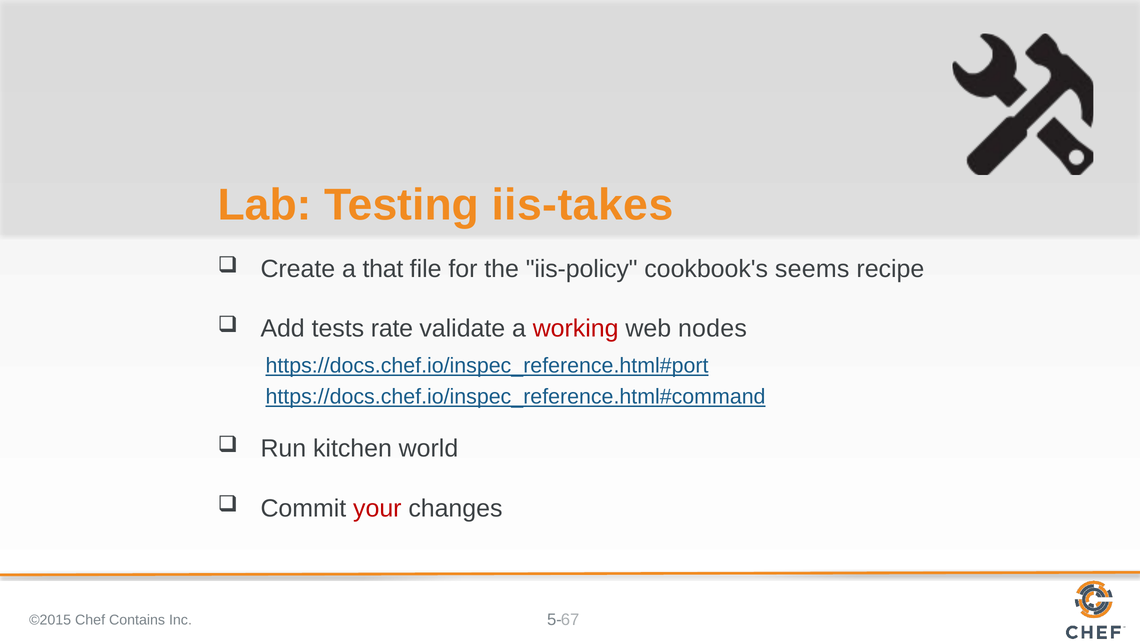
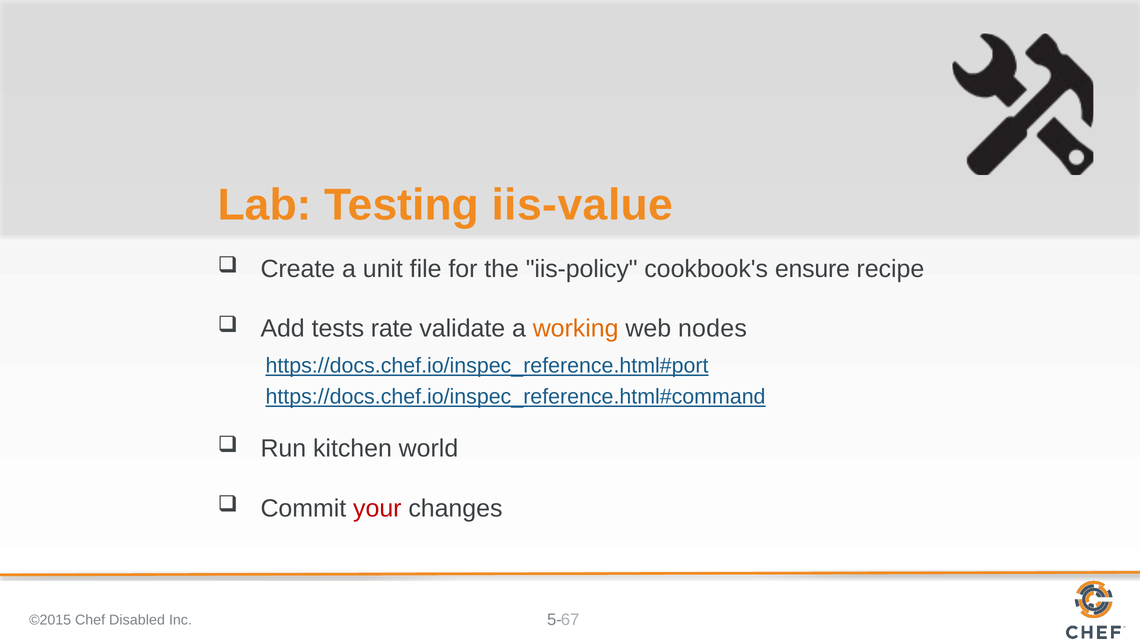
iis-takes: iis-takes -> iis-value
that: that -> unit
seems: seems -> ensure
working colour: red -> orange
Contains: Contains -> Disabled
